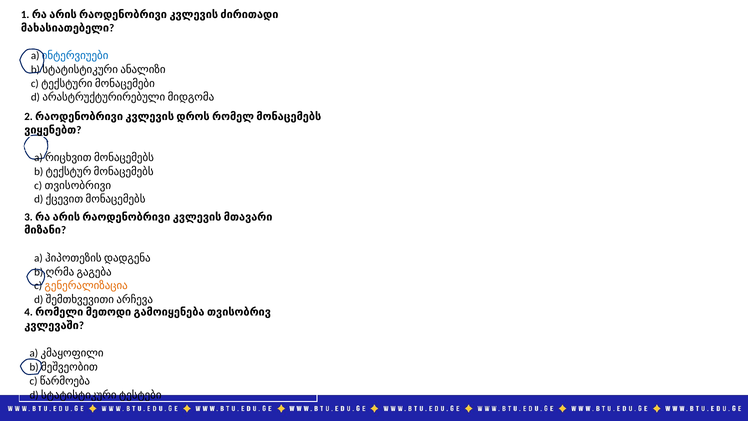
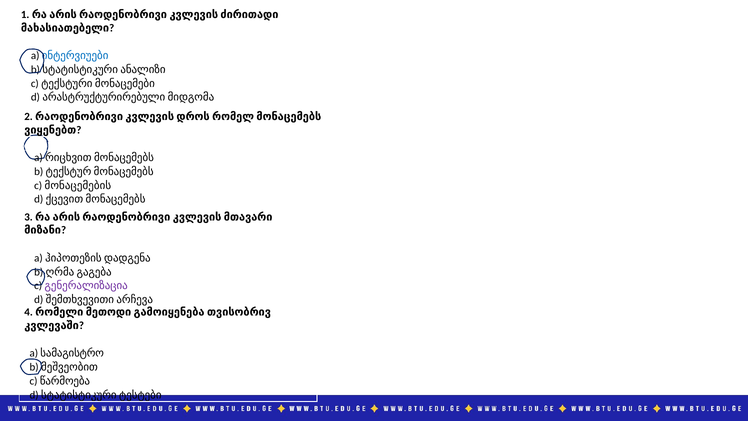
თვისობრივი: თვისობრივი -> მონაცემების
გენერალიზაცია colour: orange -> purple
კმაყოფილი: კმაყოფილი -> სამაგისტრო
